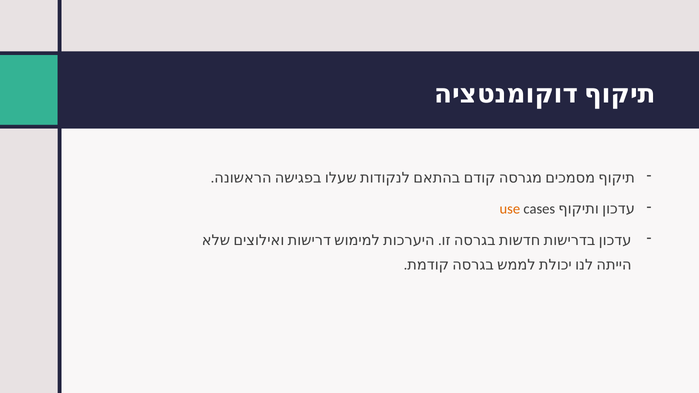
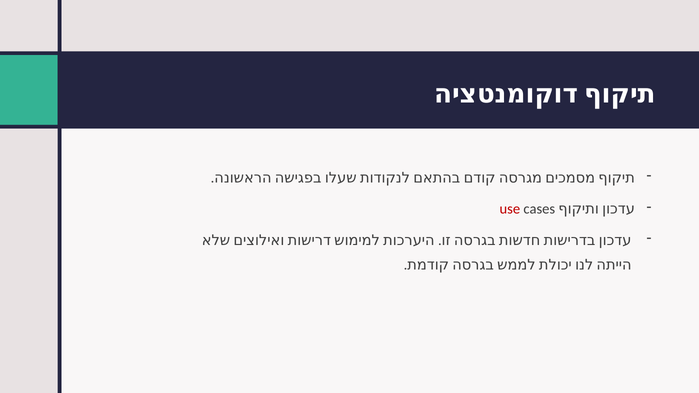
use colour: orange -> red
